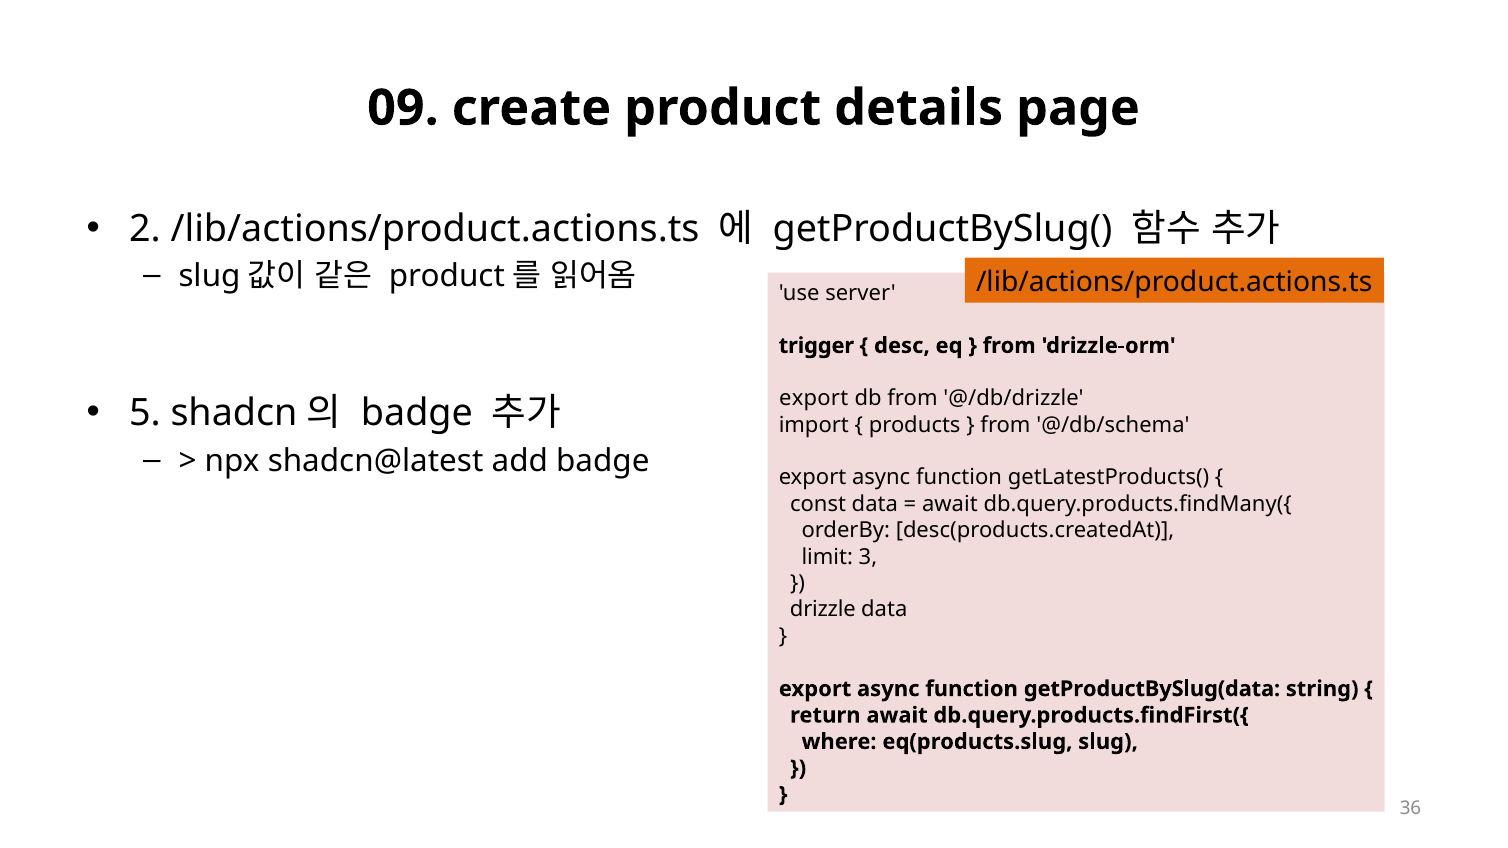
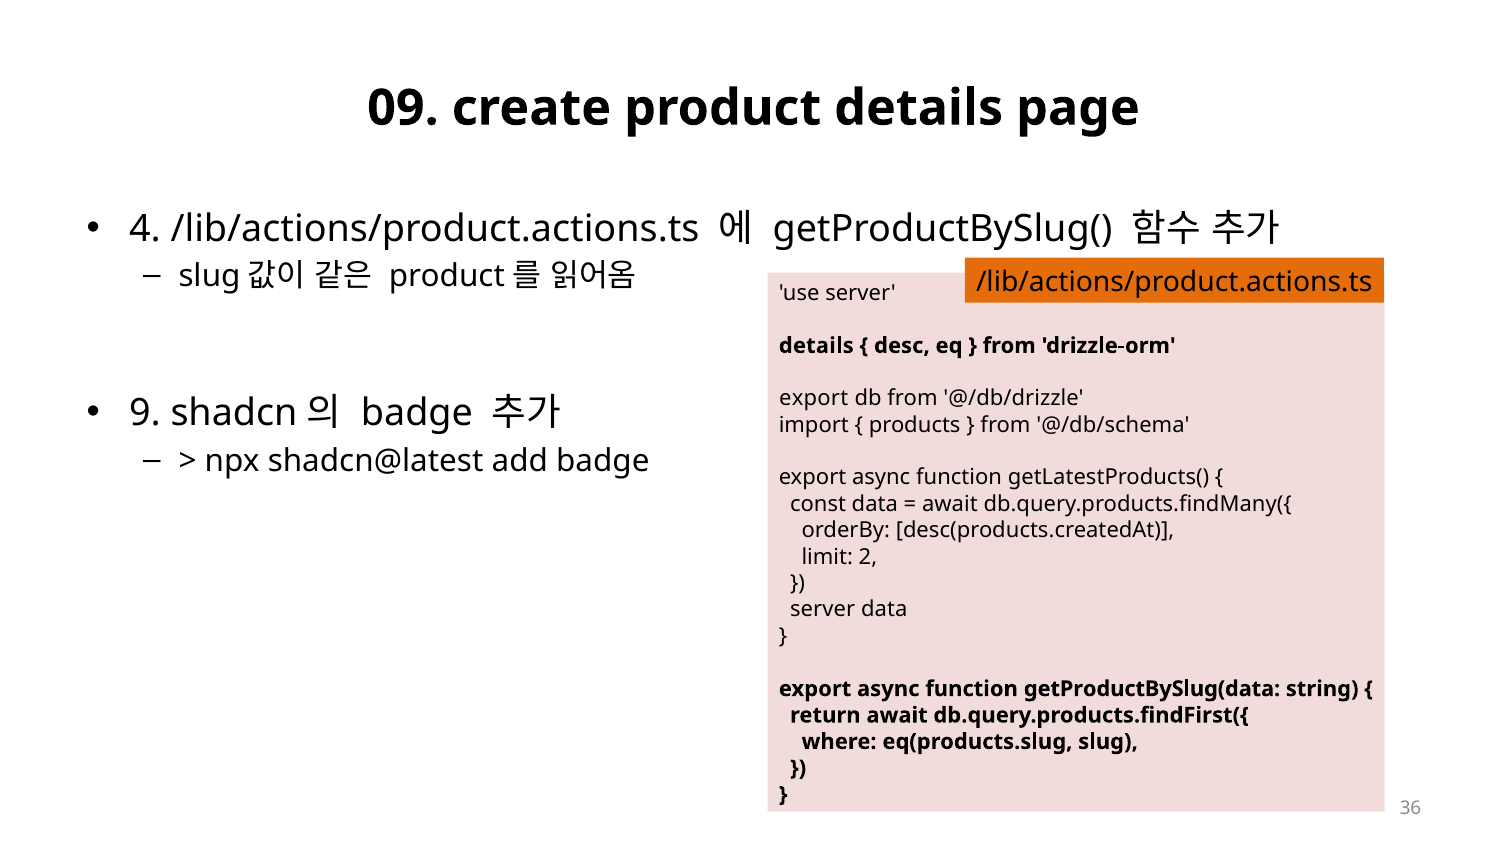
2: 2 -> 4
trigger at (816, 346): trigger -> details
5: 5 -> 9
3: 3 -> 2
drizzle at (823, 610): drizzle -> server
